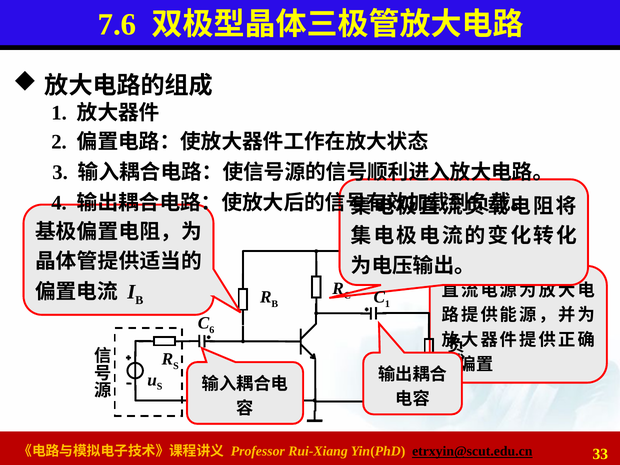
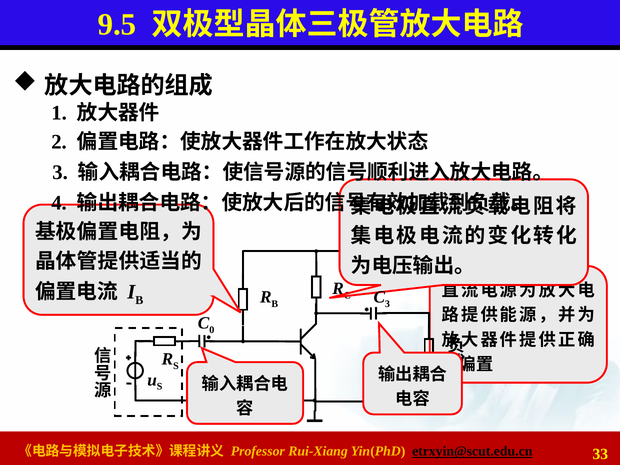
7.6: 7.6 -> 9.5
1 at (387, 304): 1 -> 3
6: 6 -> 0
